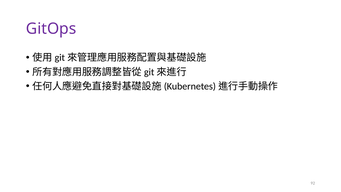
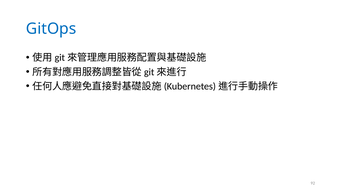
GitOps colour: purple -> blue
